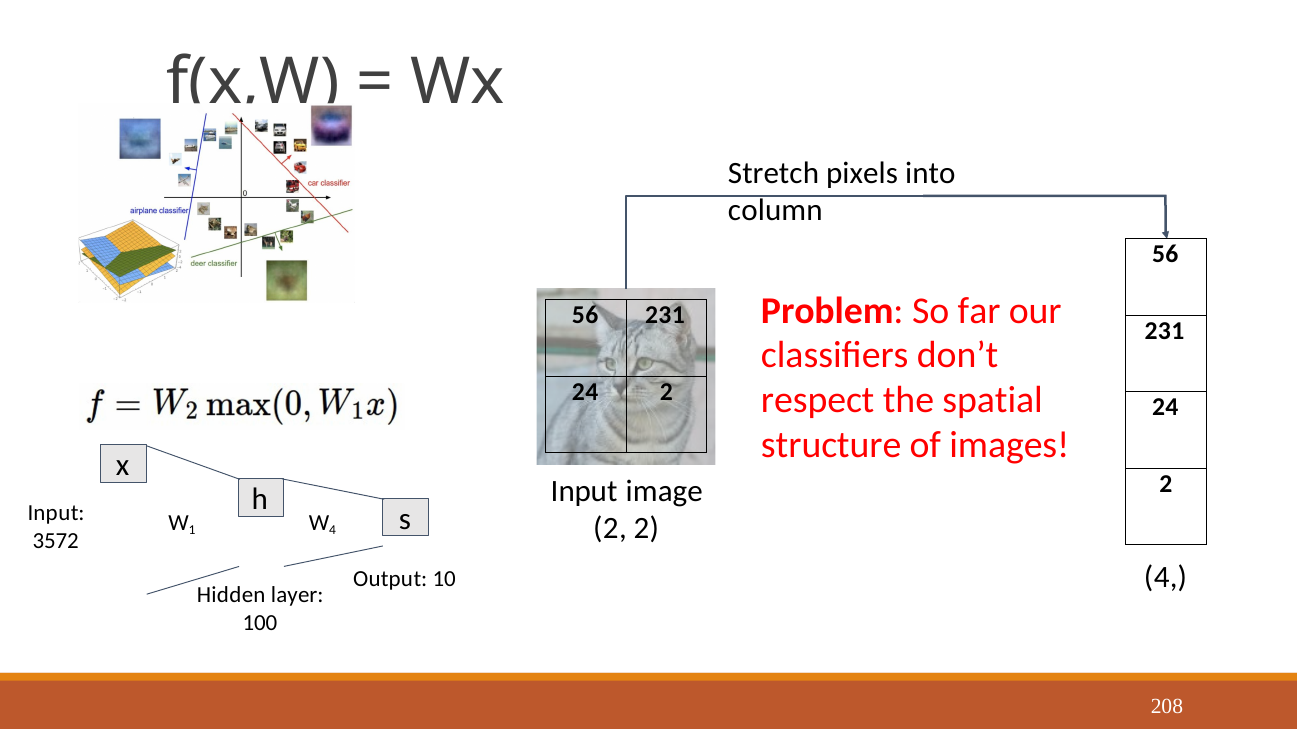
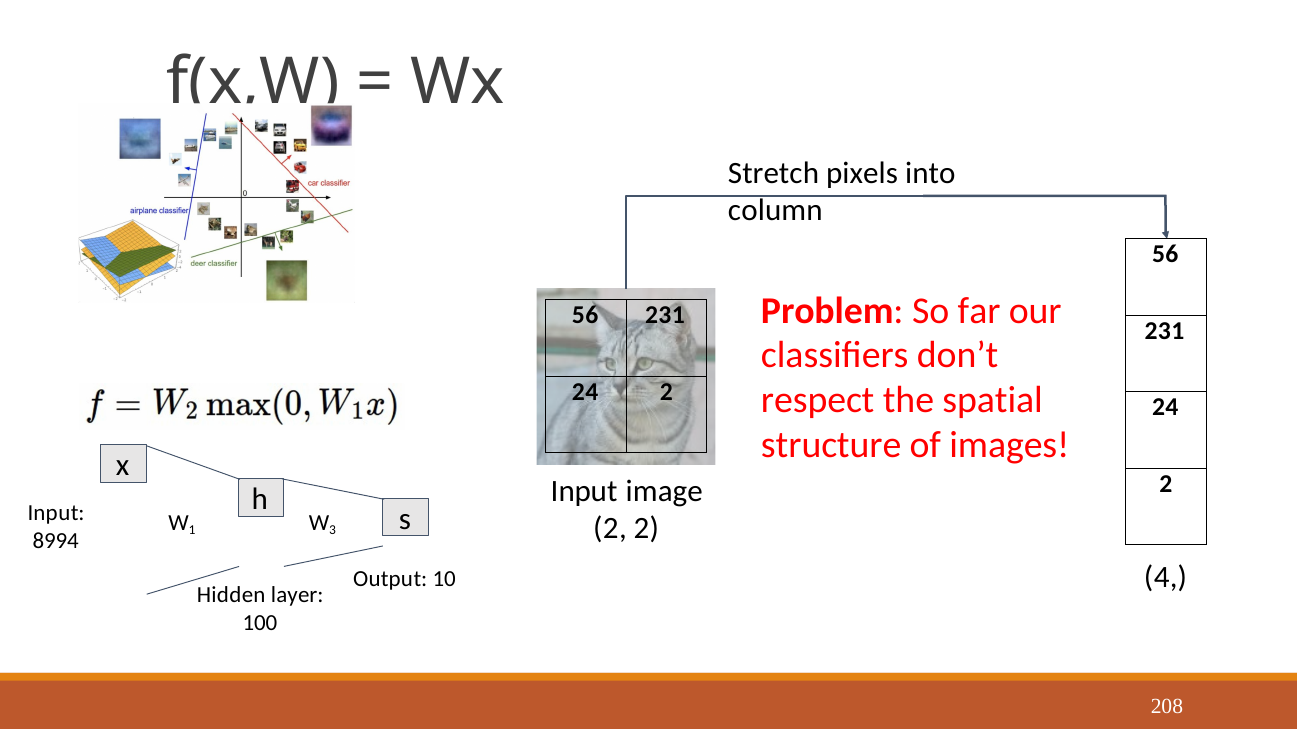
4 at (333, 531): 4 -> 3
3572: 3572 -> 8994
